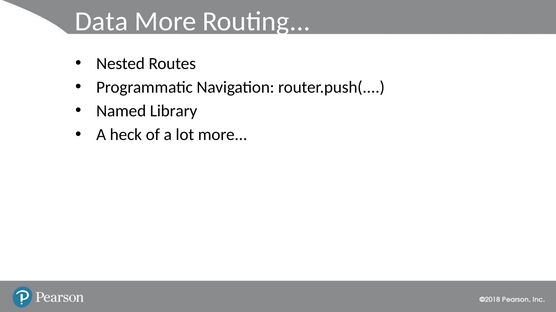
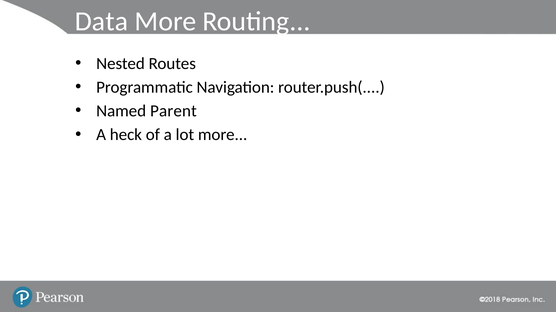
Library: Library -> Parent
